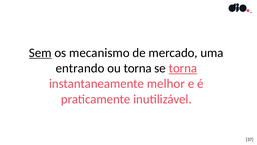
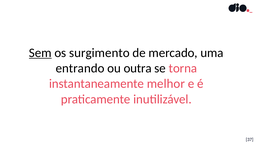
mecanismo: mecanismo -> surgimento
ou torna: torna -> outra
torna at (183, 68) underline: present -> none
